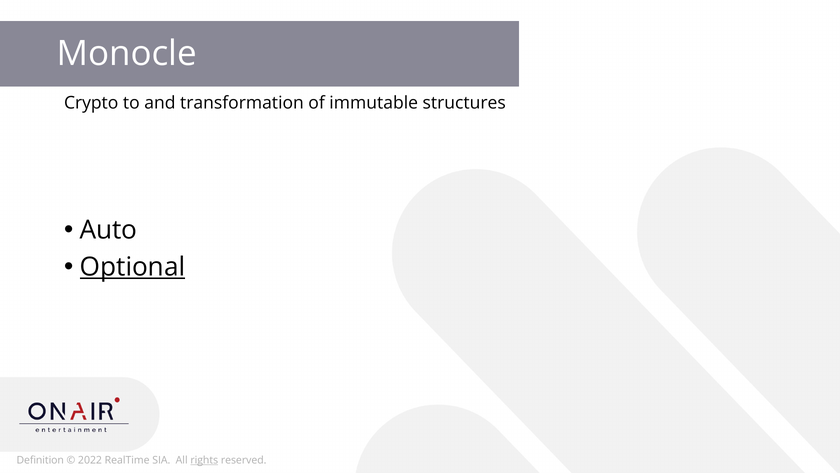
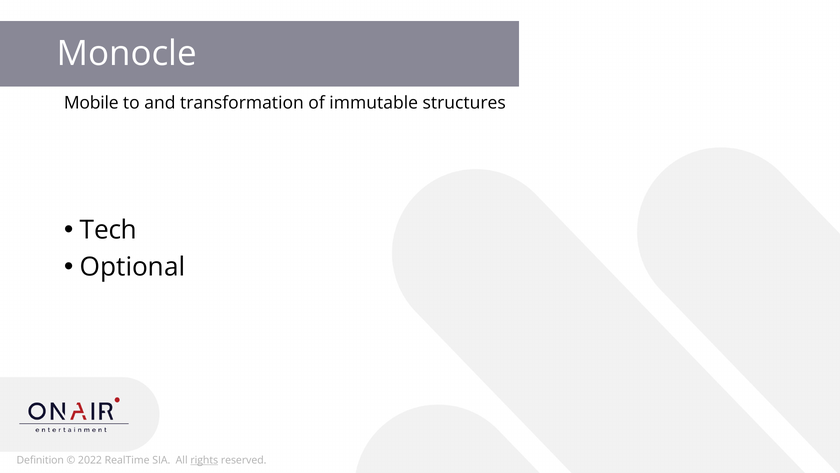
Crypto: Crypto -> Mobile
Auto: Auto -> Tech
Optional underline: present -> none
